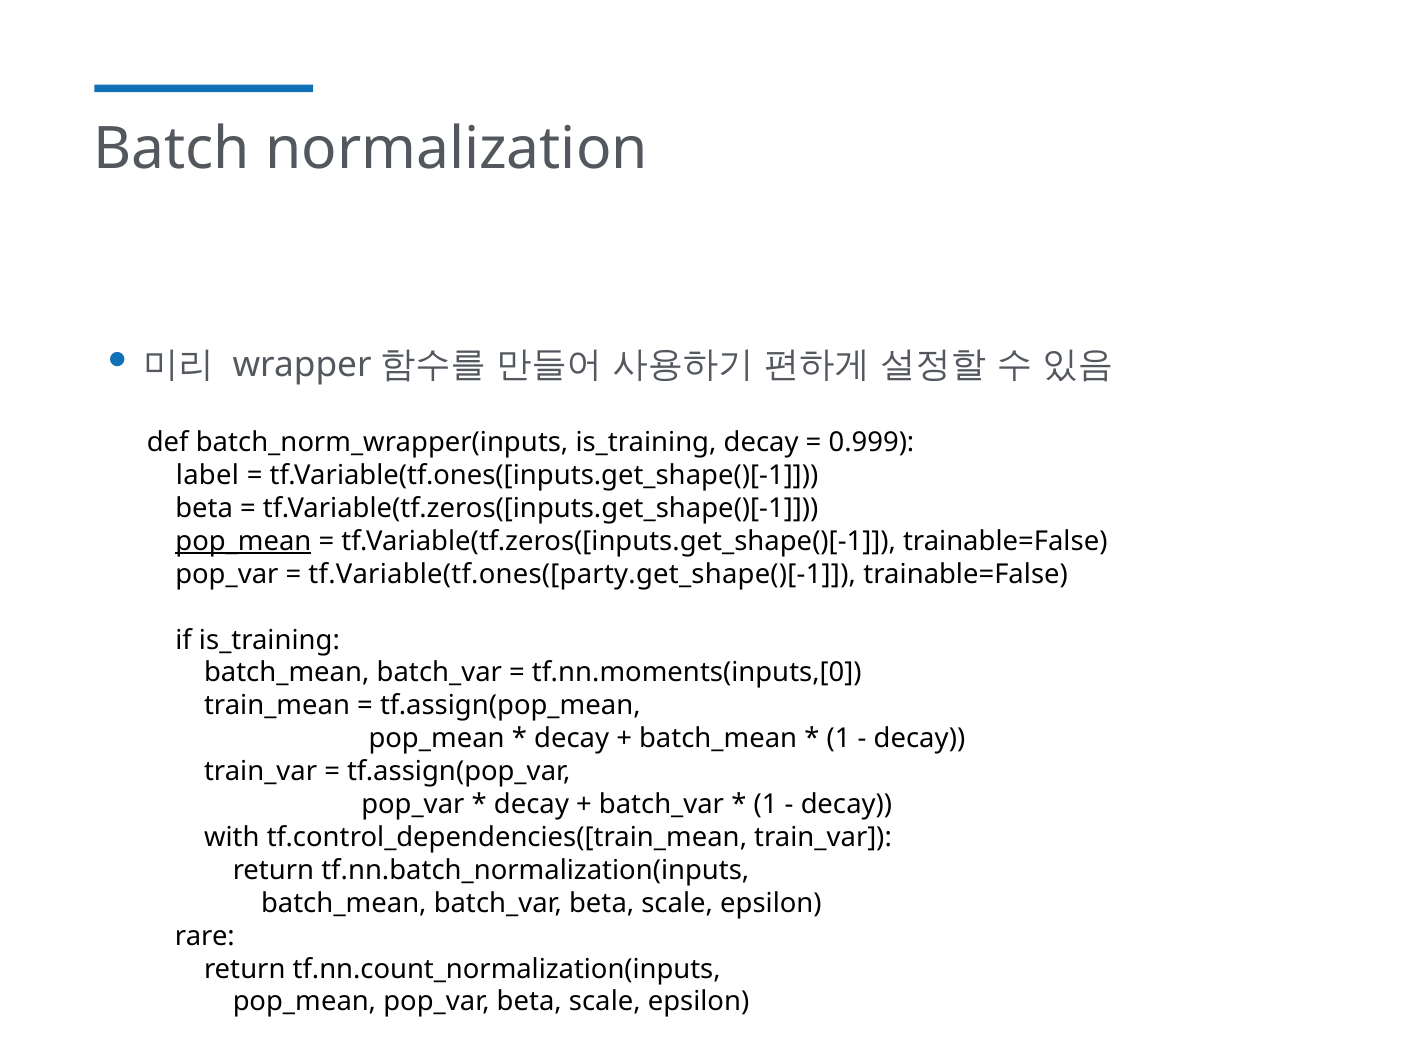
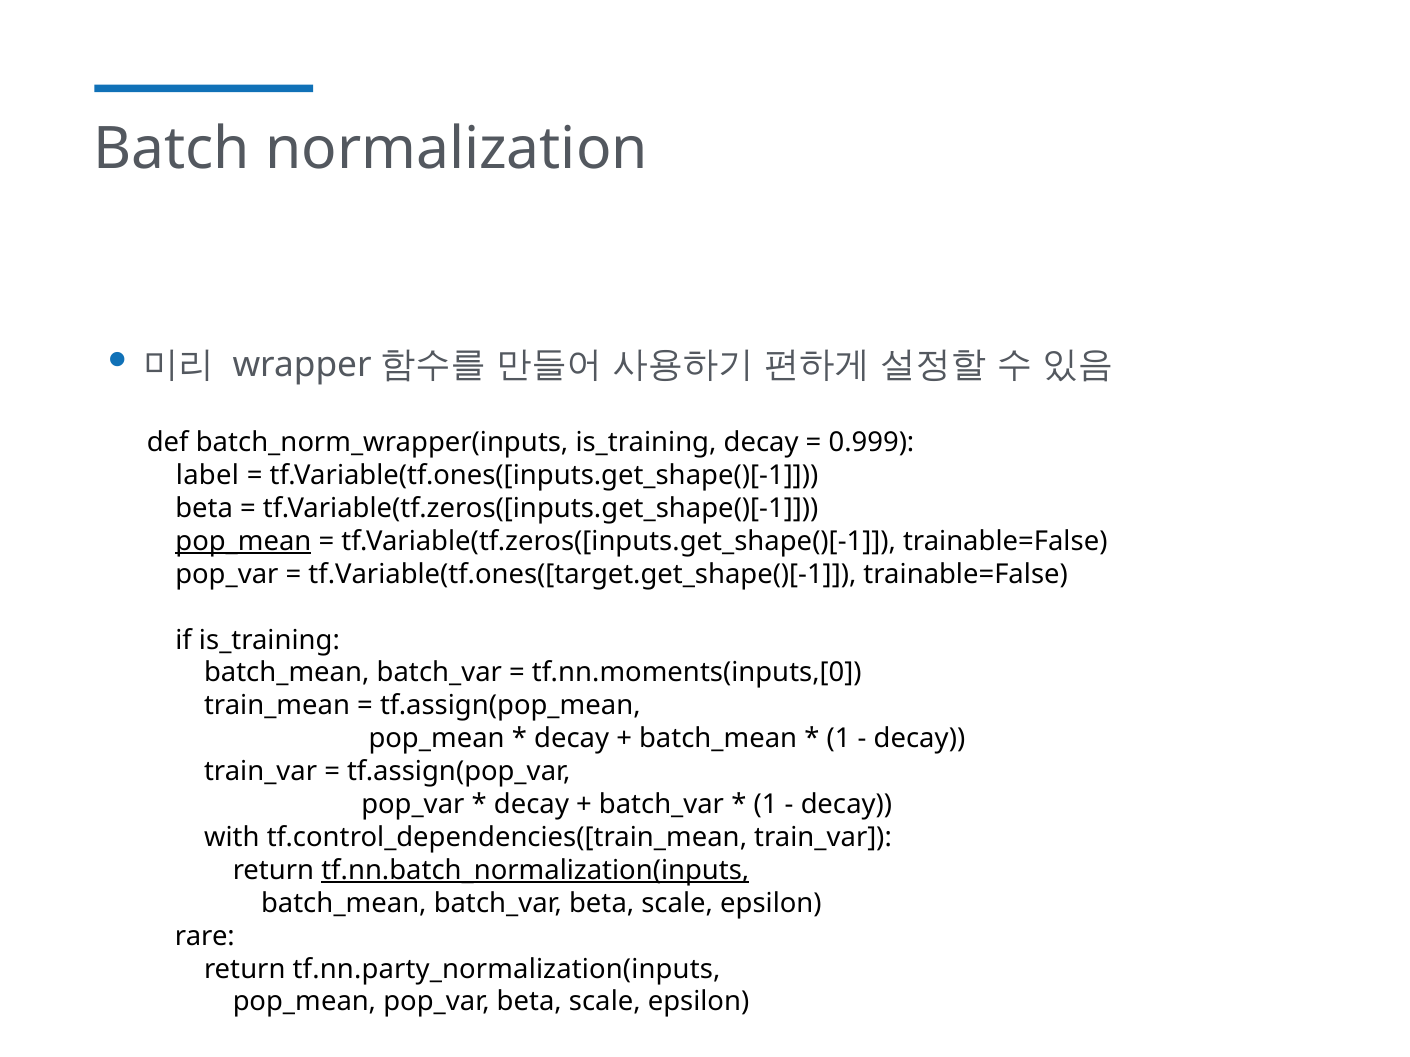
tf.Variable(tf.ones([party.get_shape()[-1: tf.Variable(tf.ones([party.get_shape()[-1 -> tf.Variable(tf.ones([target.get_shape()[-1
tf.nn.batch_normalization(inputs underline: none -> present
tf.nn.count_normalization(inputs: tf.nn.count_normalization(inputs -> tf.nn.party_normalization(inputs
